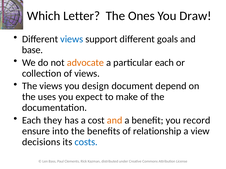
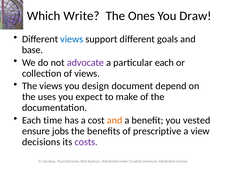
Letter: Letter -> Write
advocate colour: orange -> purple
they: they -> time
record: record -> vested
into: into -> jobs
relationship: relationship -> prescriptive
costs colour: blue -> purple
